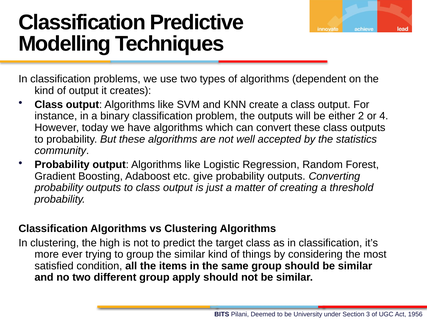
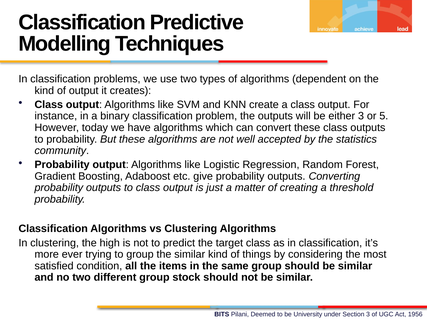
either 2: 2 -> 3
4: 4 -> 5
apply: apply -> stock
